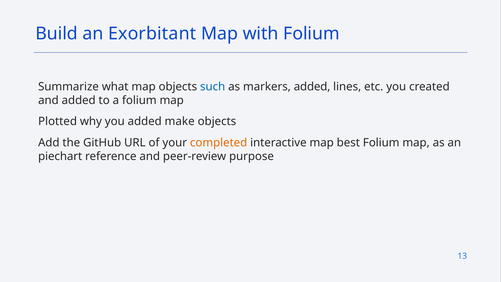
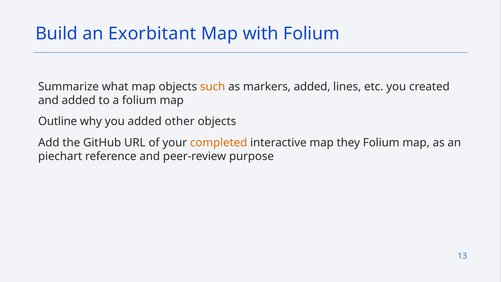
such colour: blue -> orange
Plotted: Plotted -> Outline
make: make -> other
best: best -> they
